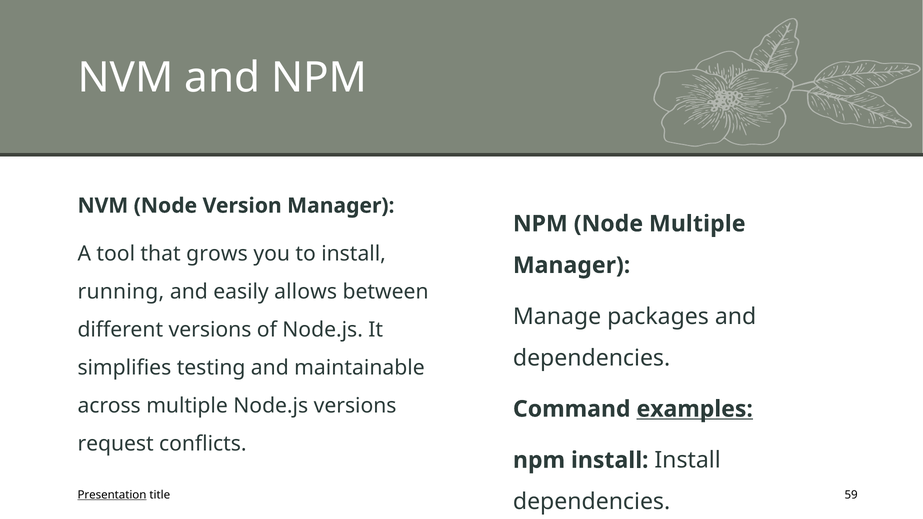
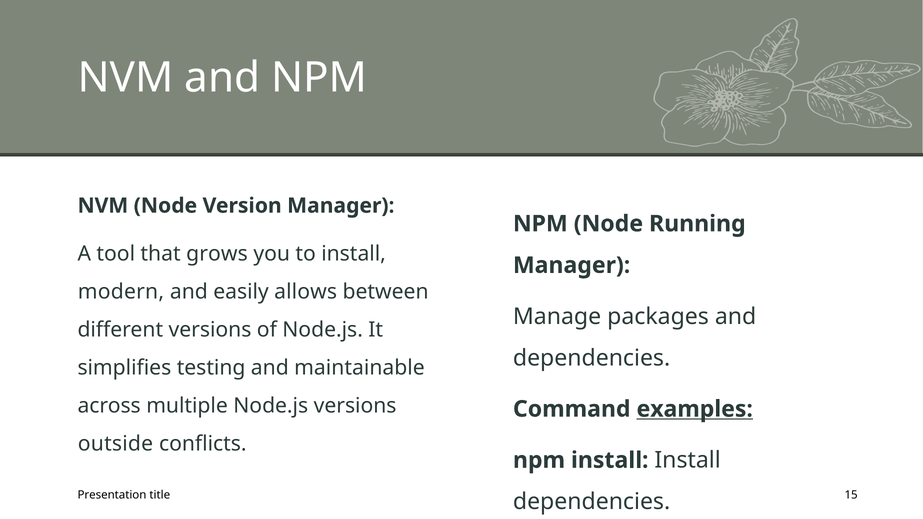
Node Multiple: Multiple -> Running
running: running -> modern
request: request -> outside
Presentation underline: present -> none
59: 59 -> 15
